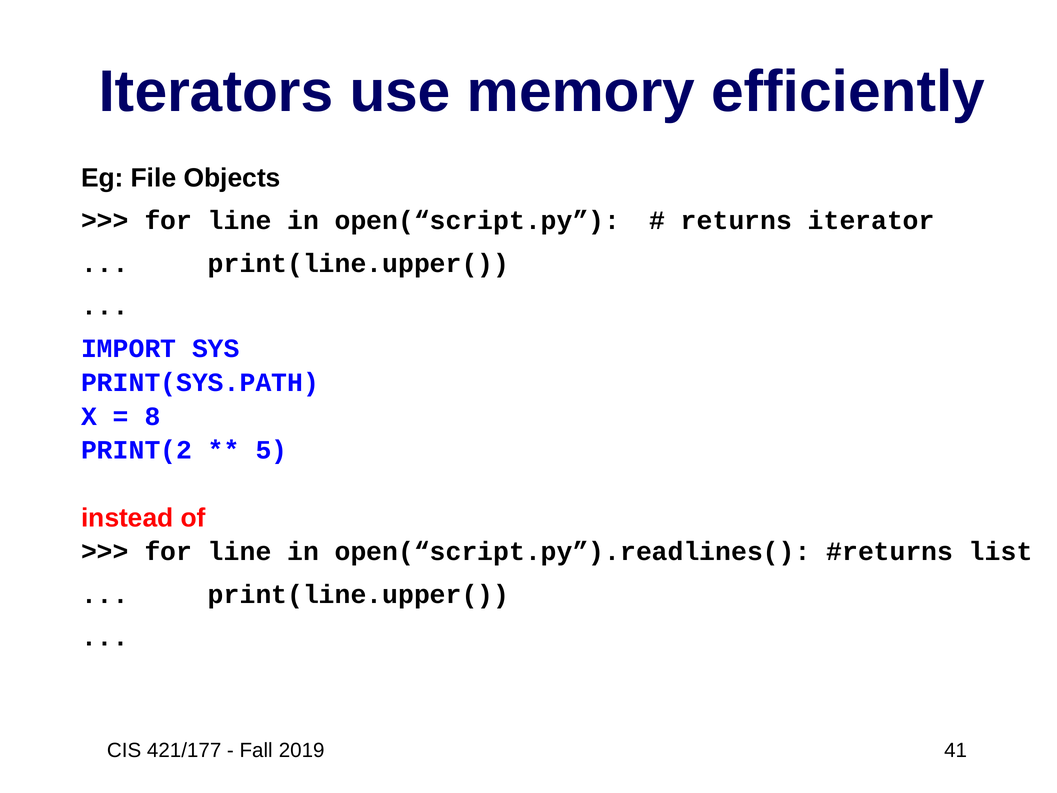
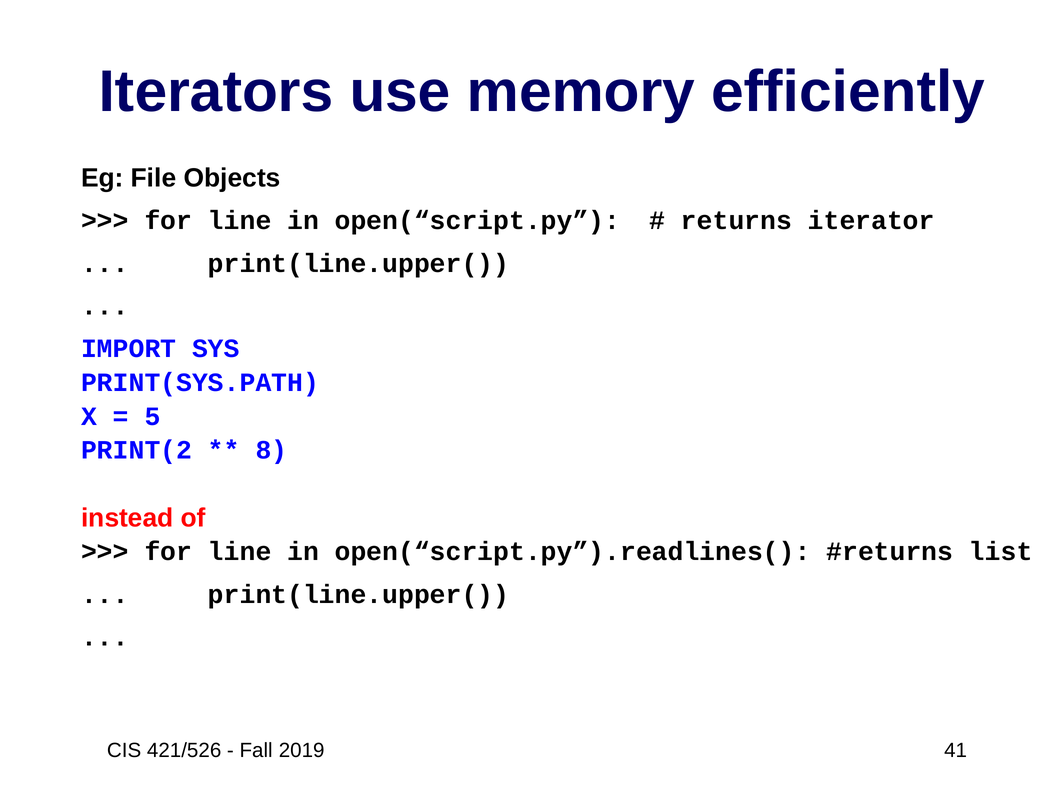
8: 8 -> 5
5: 5 -> 8
421/177: 421/177 -> 421/526
